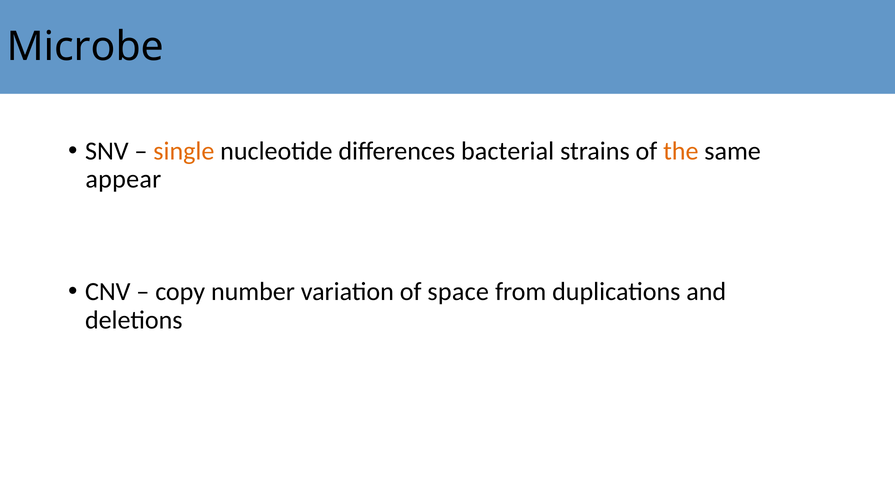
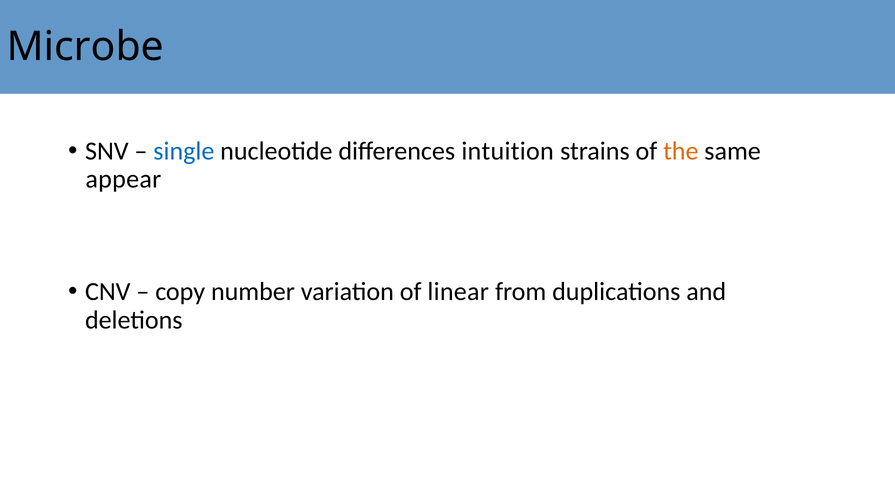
single colour: orange -> blue
bacterial: bacterial -> intuition
space: space -> linear
